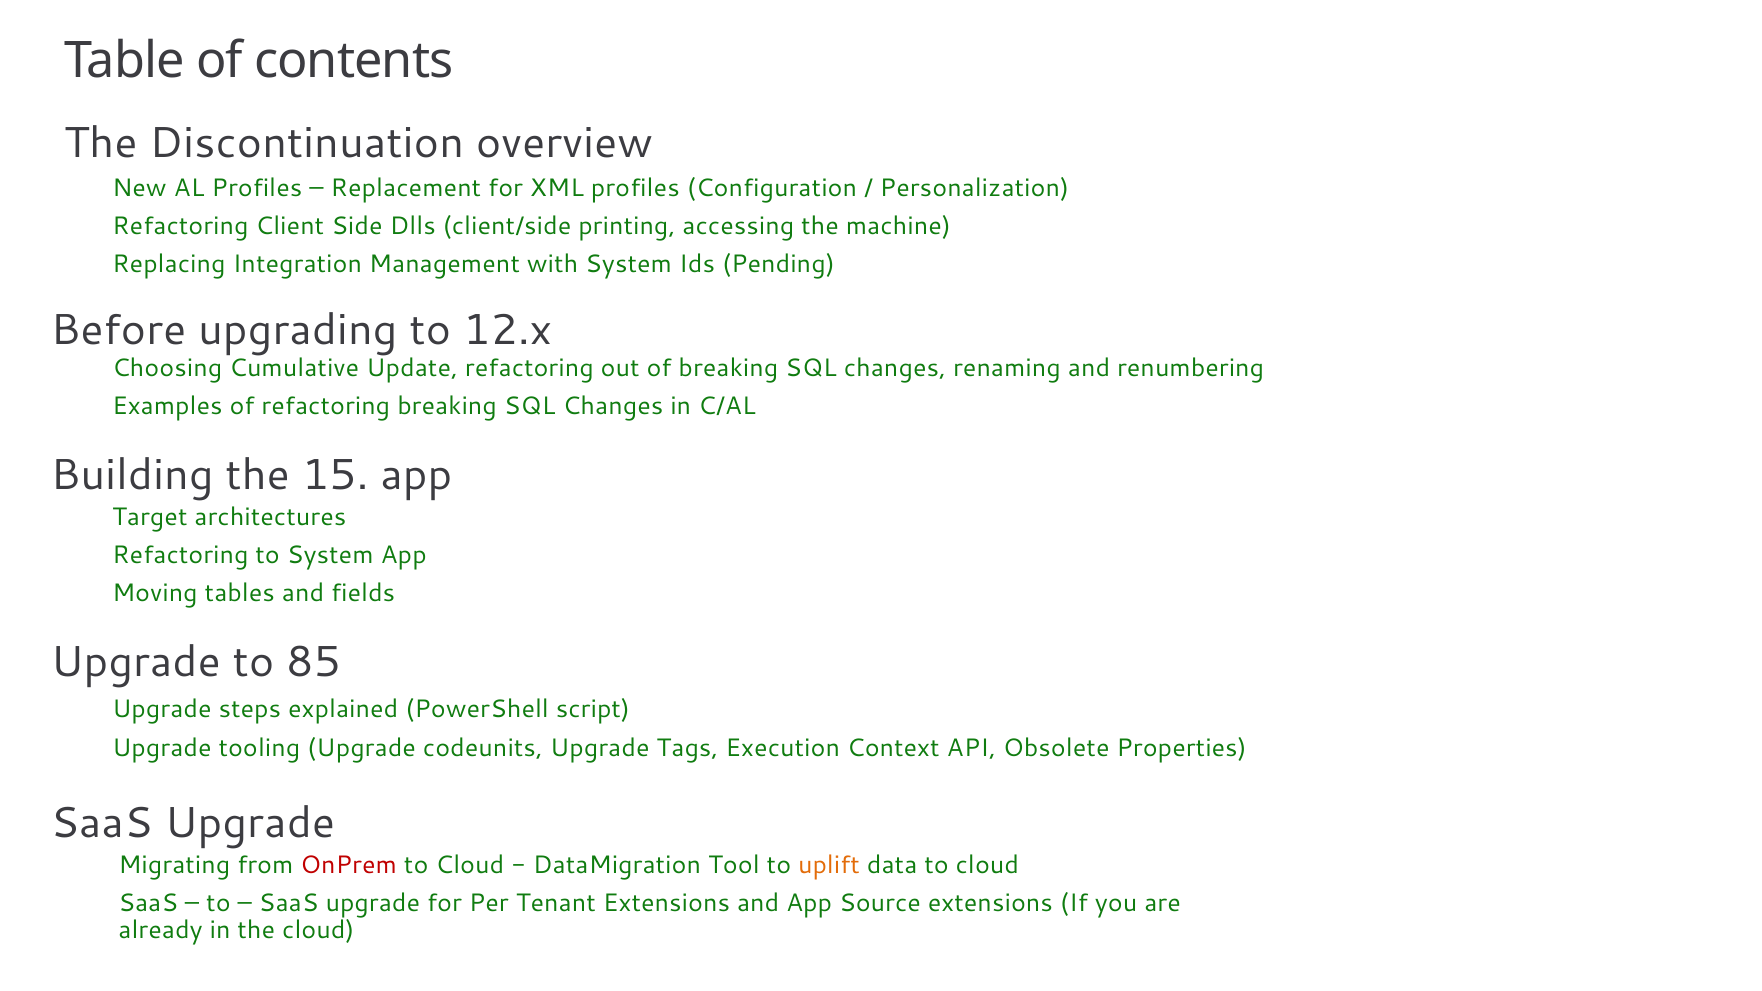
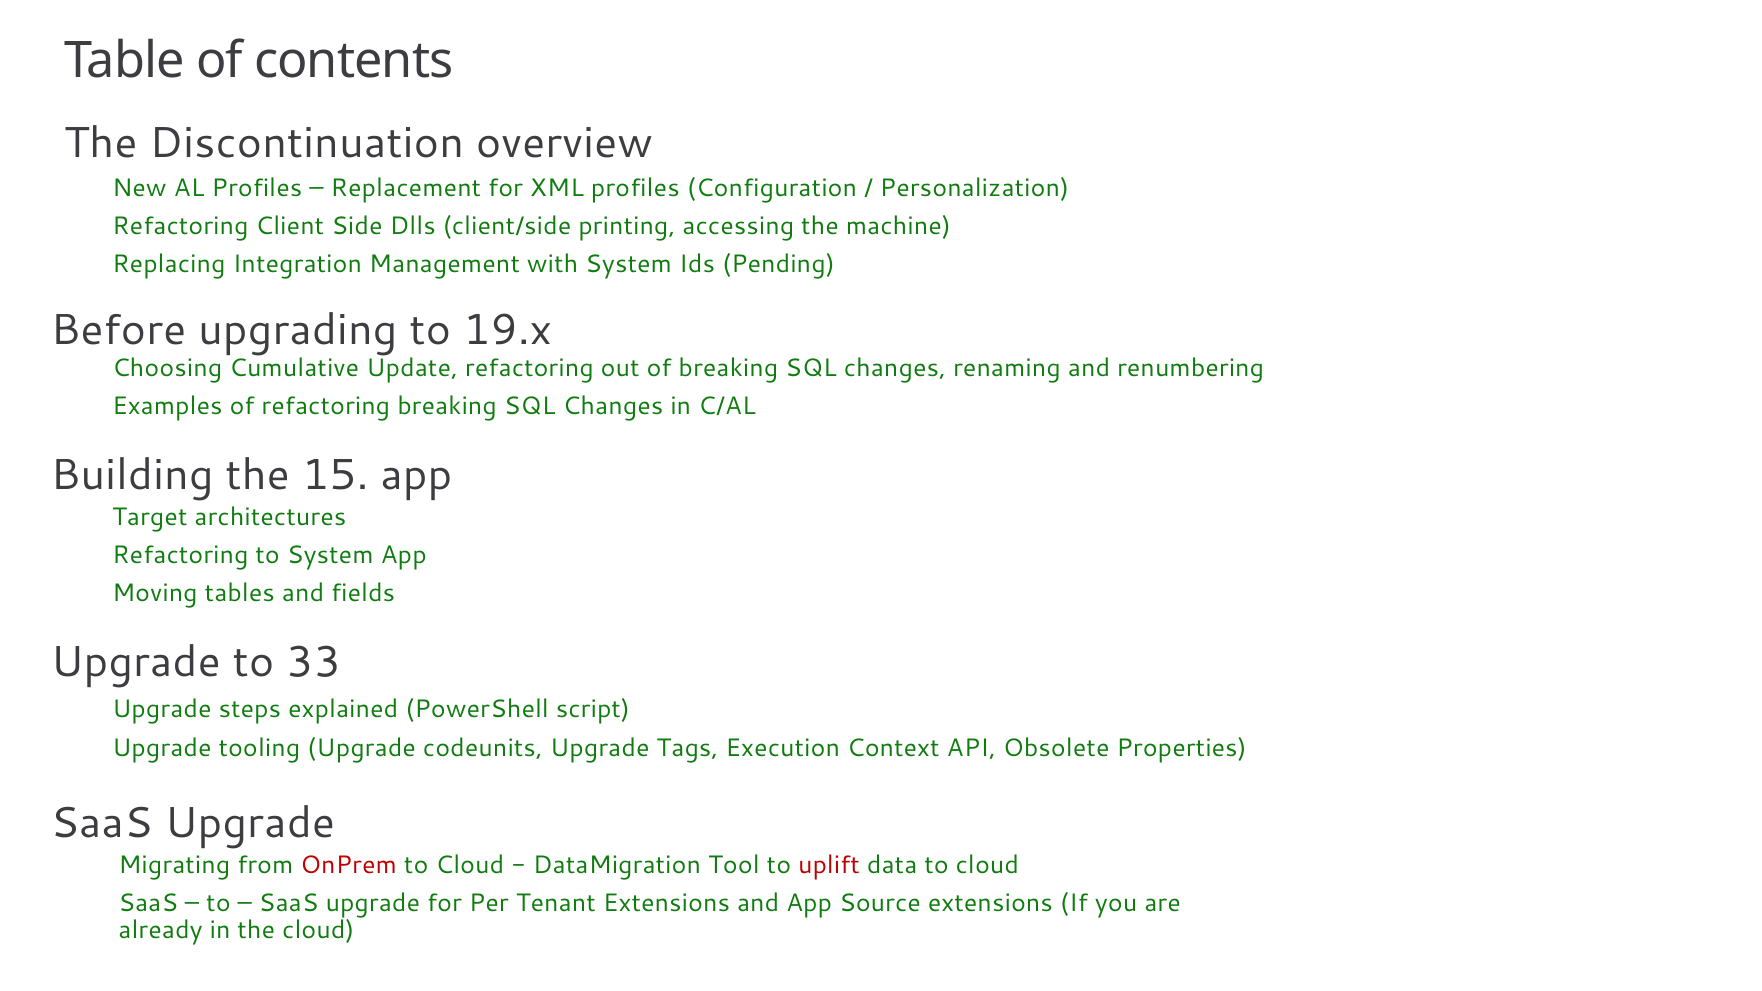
12.x: 12.x -> 19.x
85: 85 -> 33
uplift colour: orange -> red
